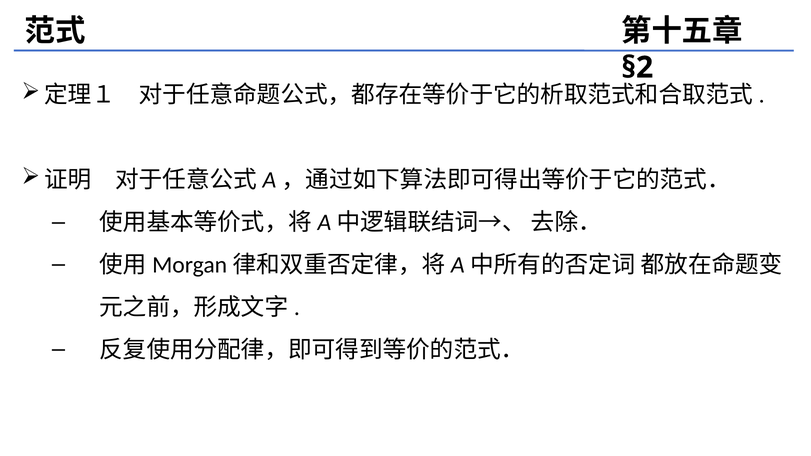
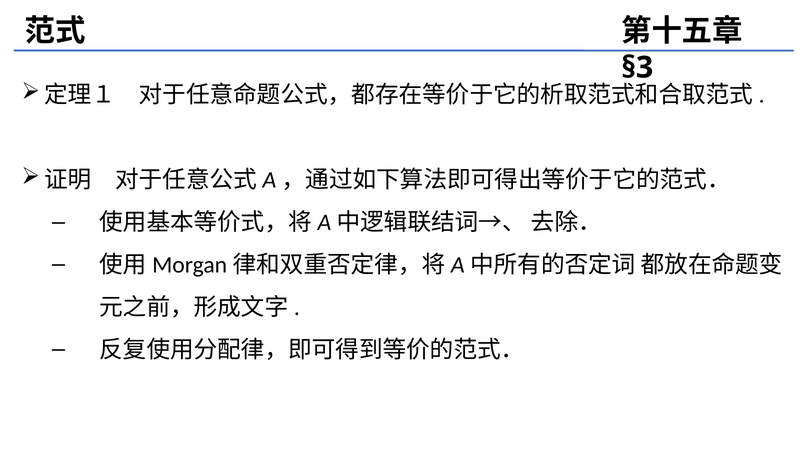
§2: §2 -> §3
